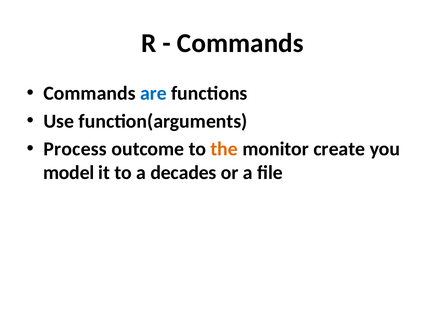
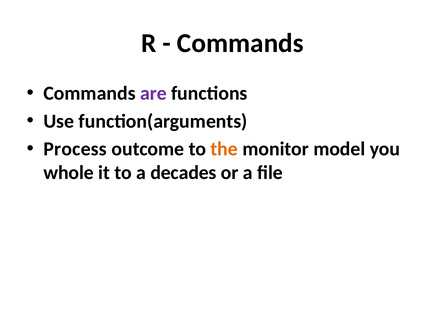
are colour: blue -> purple
create: create -> model
model: model -> whole
